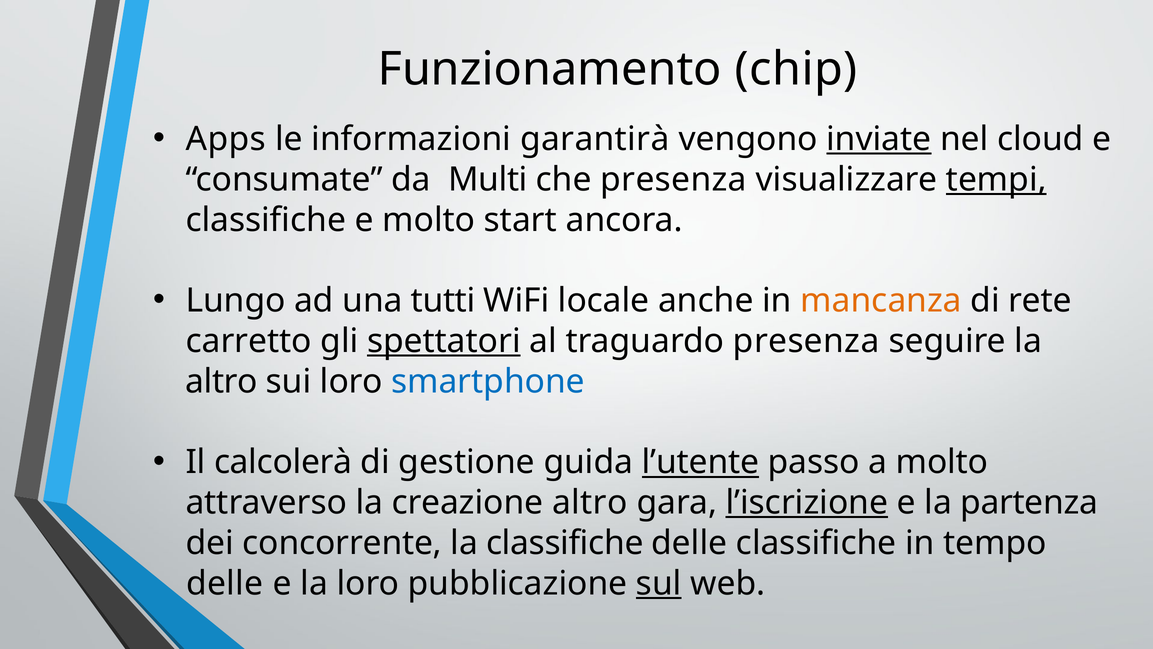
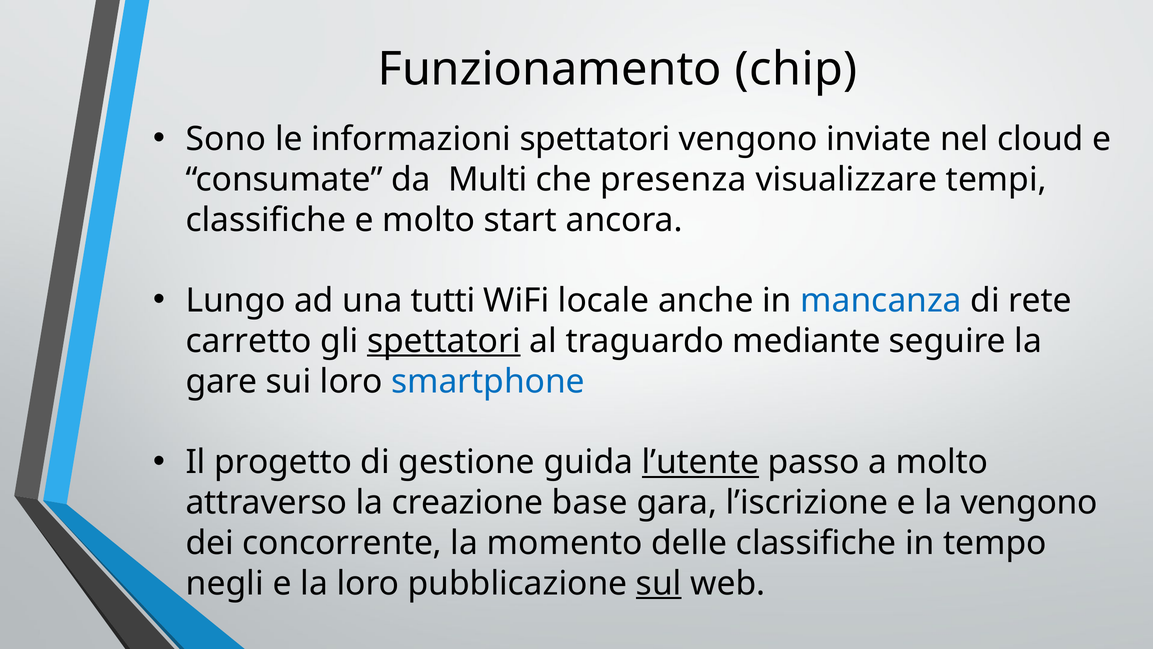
Apps: Apps -> Sono
informazioni garantirà: garantirà -> spettatori
inviate underline: present -> none
tempi underline: present -> none
mancanza colour: orange -> blue
traguardo presenza: presenza -> mediante
altro at (222, 381): altro -> gare
calcolerà: calcolerà -> progetto
creazione altro: altro -> base
l’iscrizione underline: present -> none
la partenza: partenza -> vengono
la classifiche: classifiche -> momento
delle at (225, 583): delle -> negli
